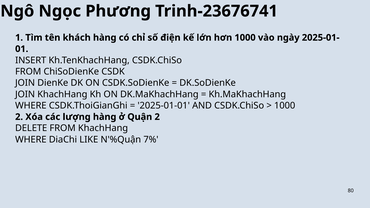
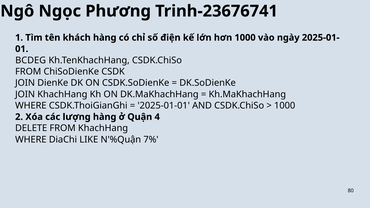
INSERT: INSERT -> BCDEG
Quận 2: 2 -> 4
